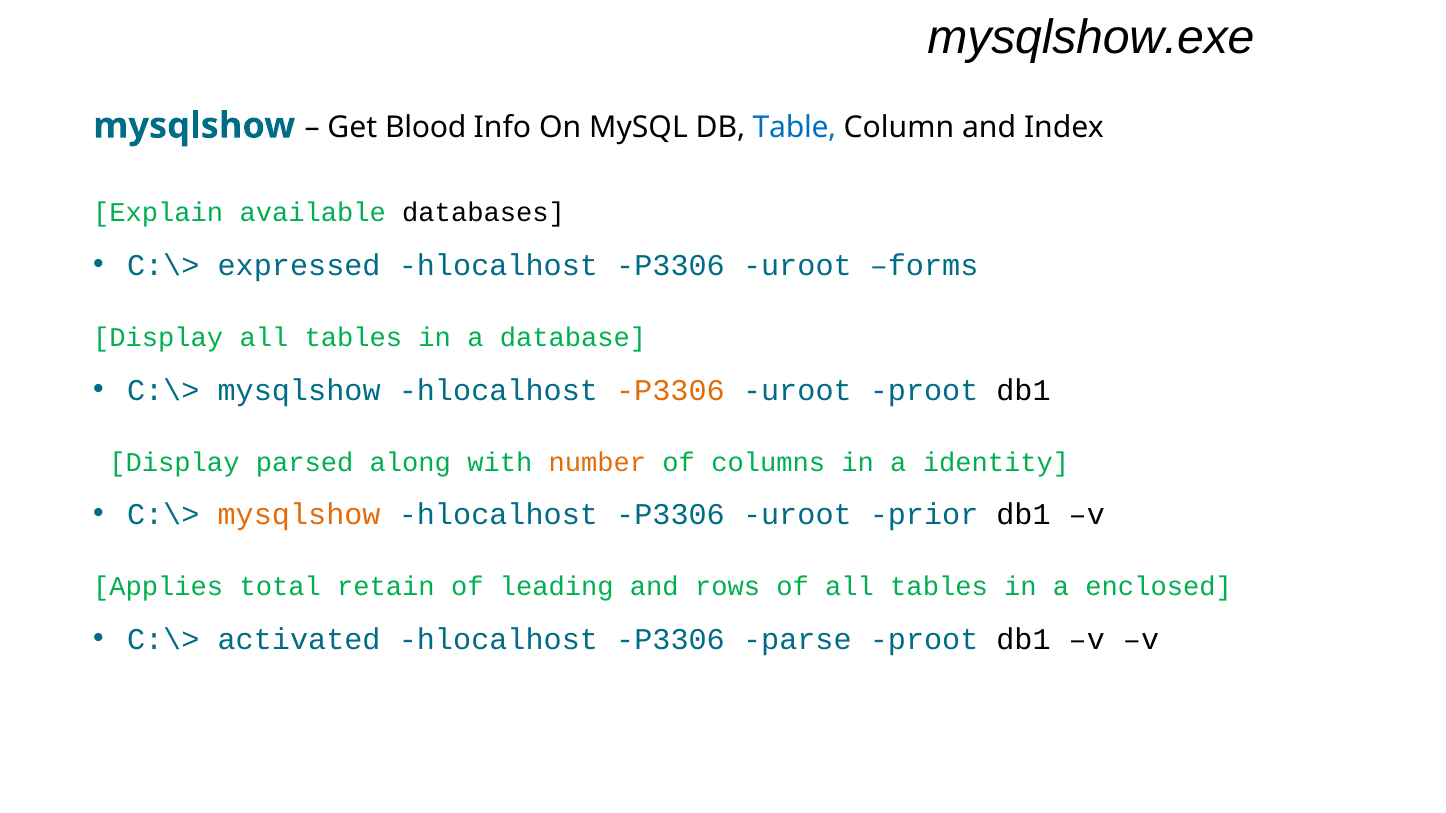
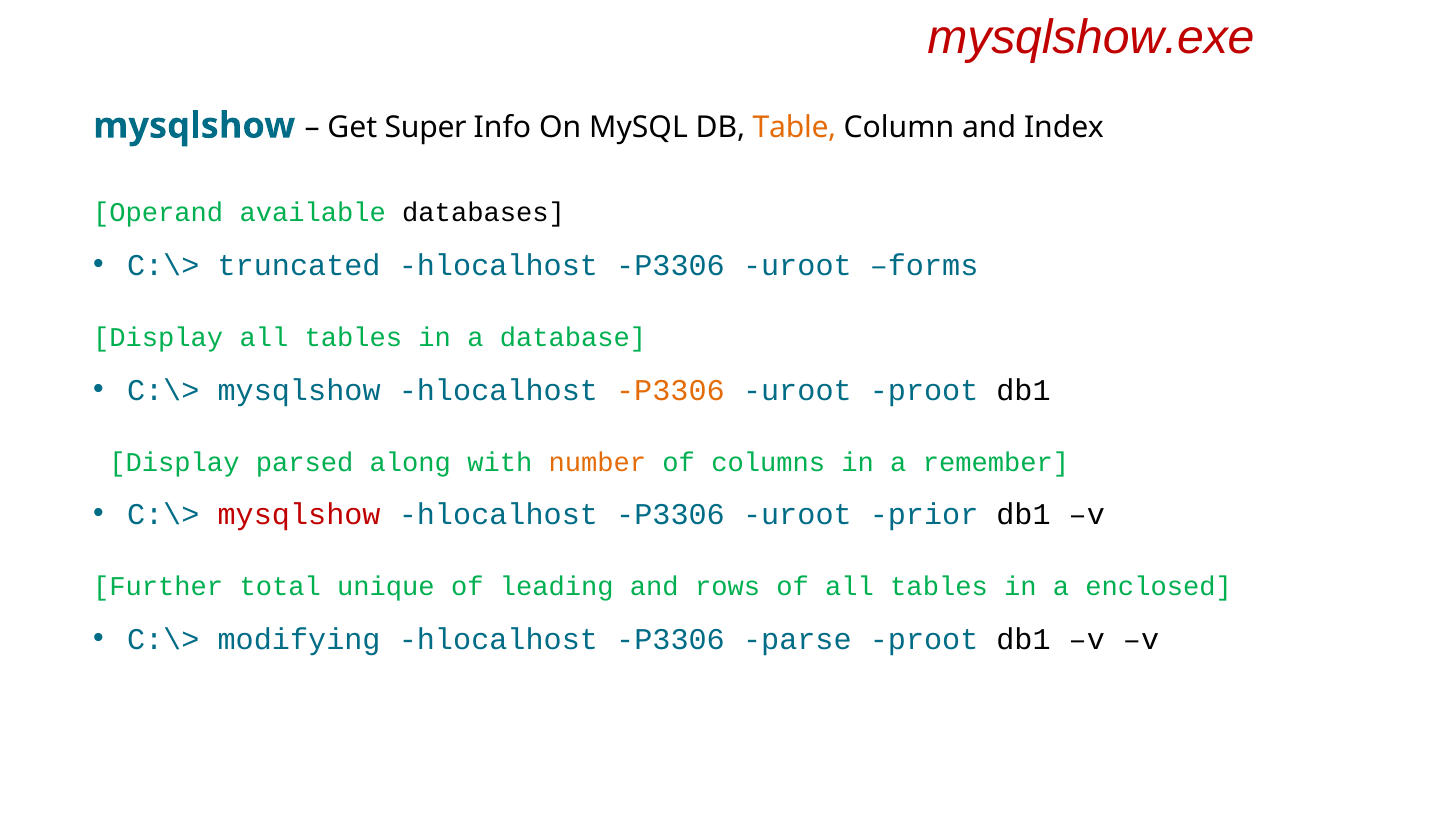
mysqlshow.exe colour: black -> red
Blood: Blood -> Super
Table colour: blue -> orange
Explain: Explain -> Operand
expressed: expressed -> truncated
identity: identity -> remember
mysqlshow at (299, 515) colour: orange -> red
Applies: Applies -> Further
retain: retain -> unique
activated: activated -> modifying
